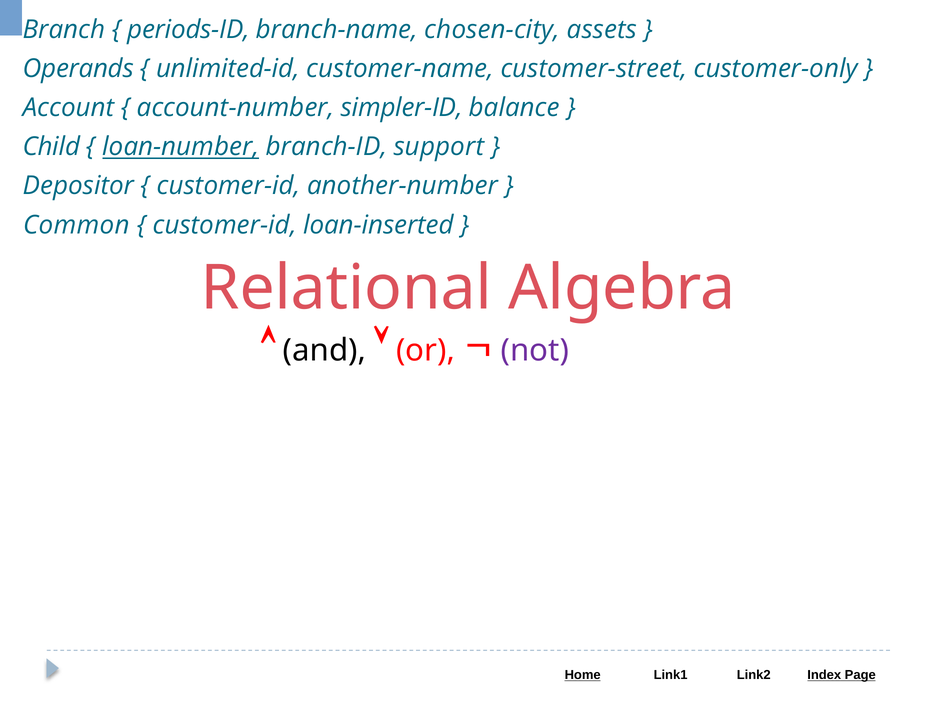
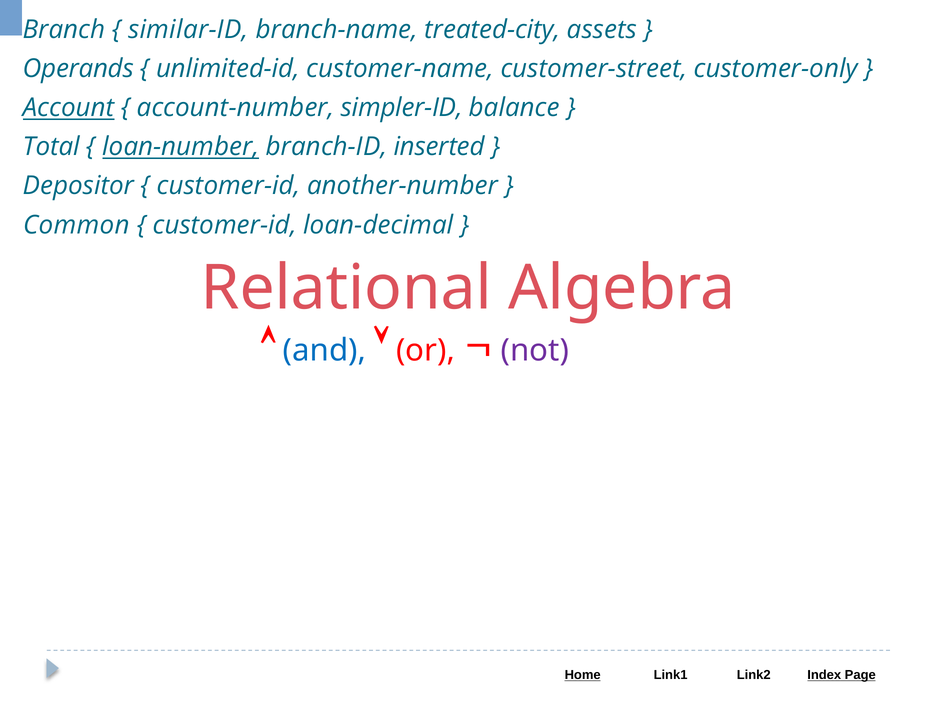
periods-ID: periods-ID -> similar-ID
chosen-city: chosen-city -> treated-city
Account underline: none -> present
Child: Child -> Total
support: support -> inserted
loan-inserted: loan-inserted -> loan-decimal
and colour: black -> blue
